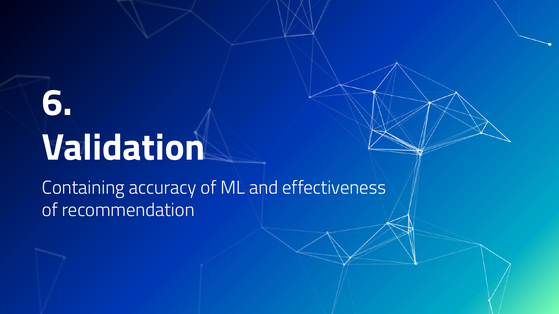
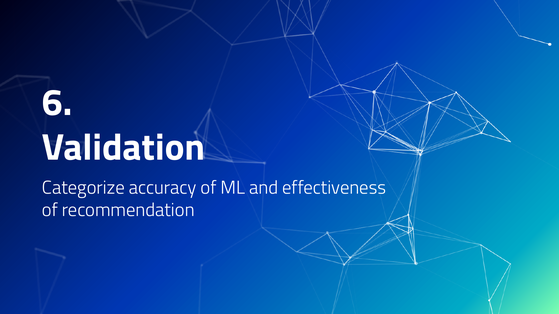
Containing: Containing -> Categorize
